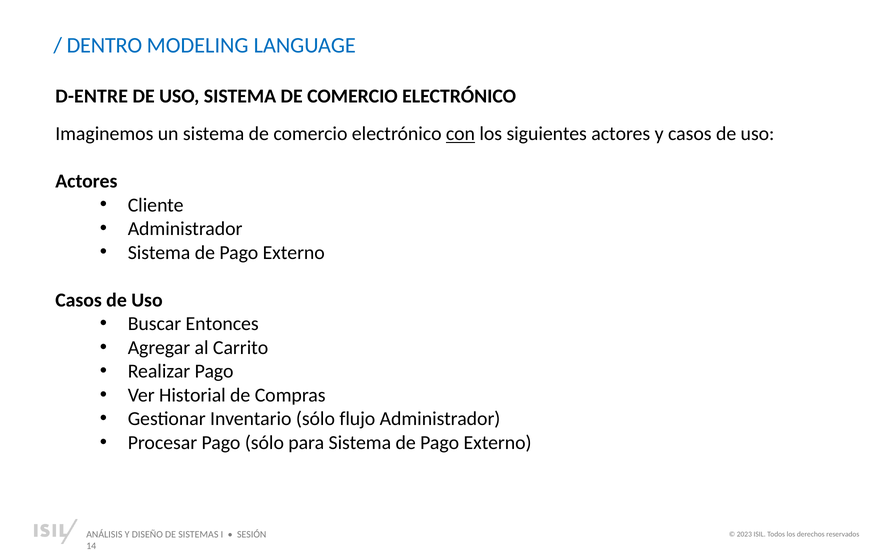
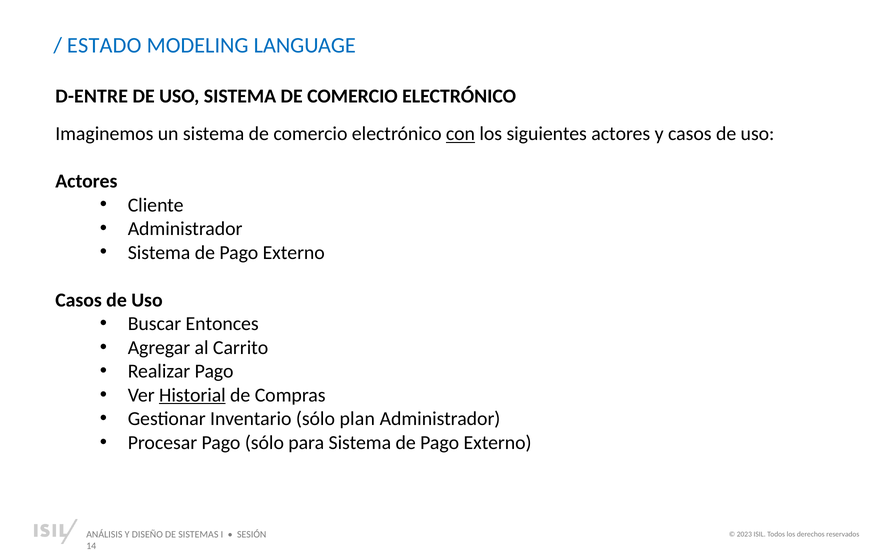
DENTRO: DENTRO -> ESTADO
Historial underline: none -> present
flujo: flujo -> plan
